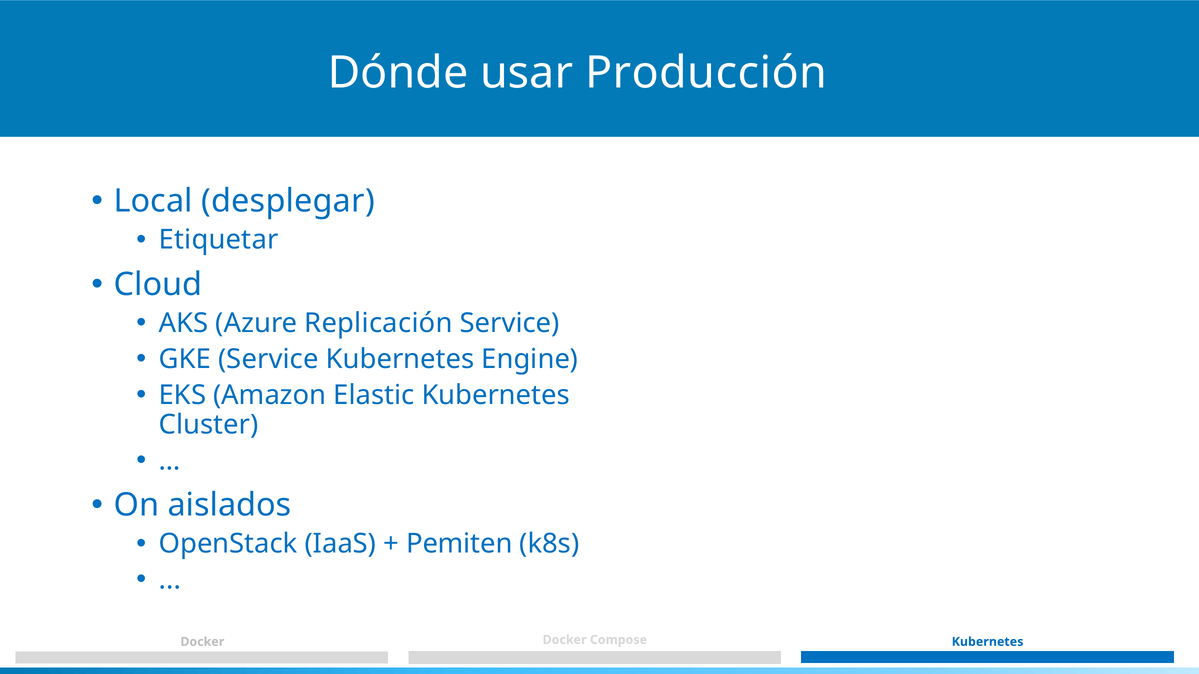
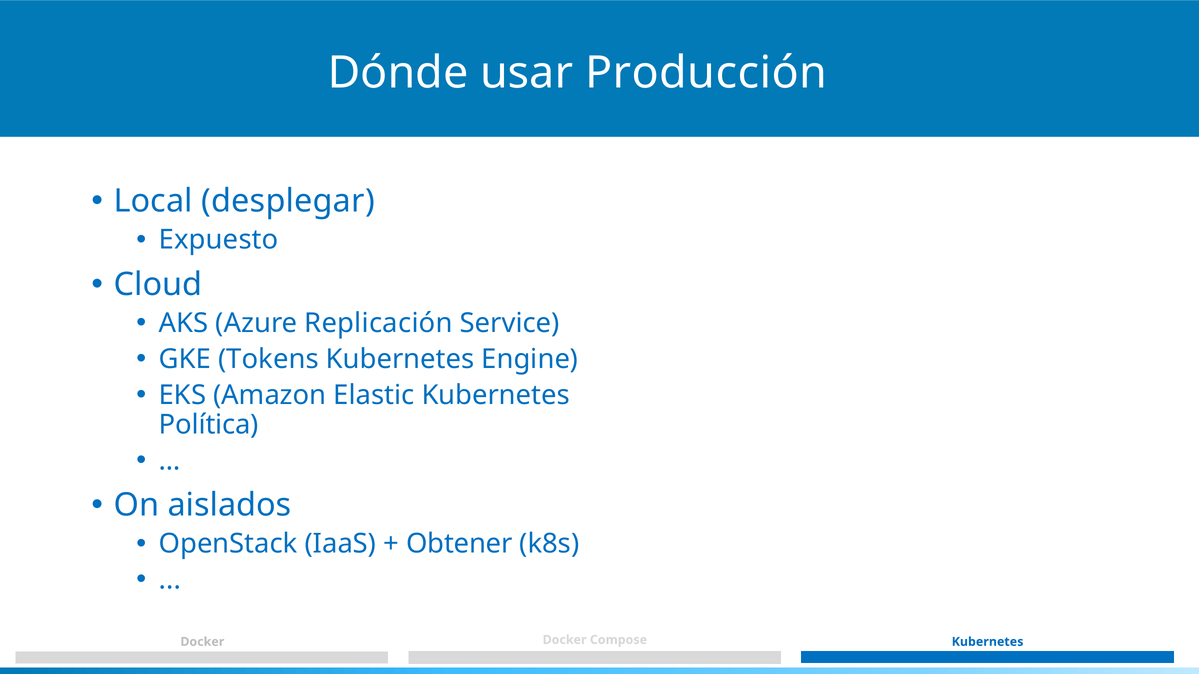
Etiquetar: Etiquetar -> Expuesto
GKE Service: Service -> Tokens
Cluster: Cluster -> Política
Pemiten: Pemiten -> Obtener
